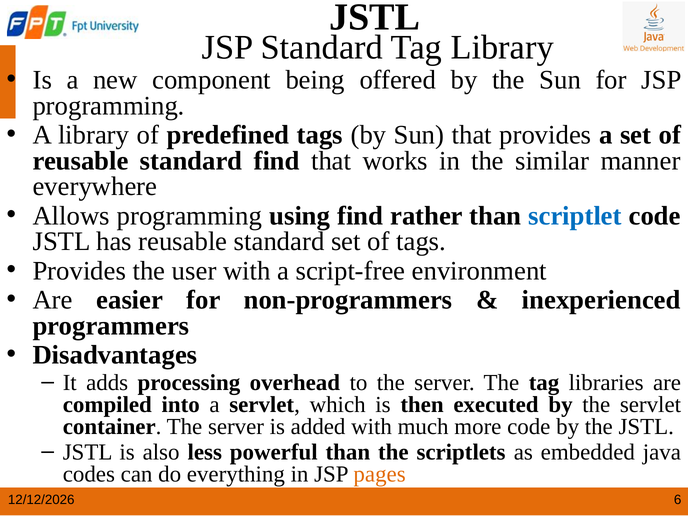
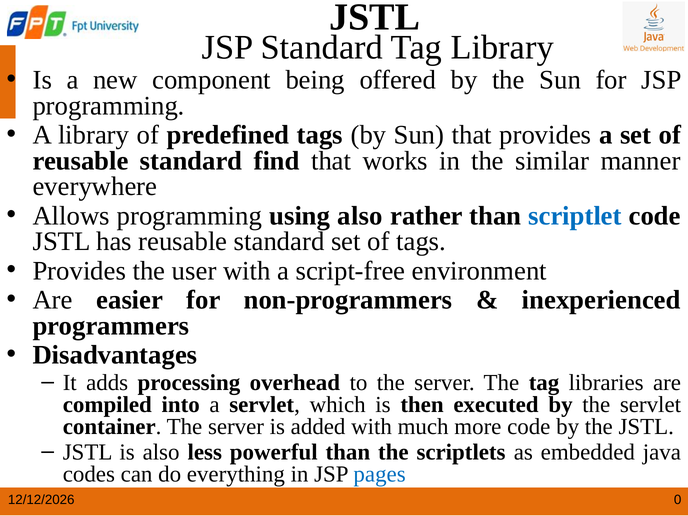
using find: find -> also
pages colour: orange -> blue
6: 6 -> 0
